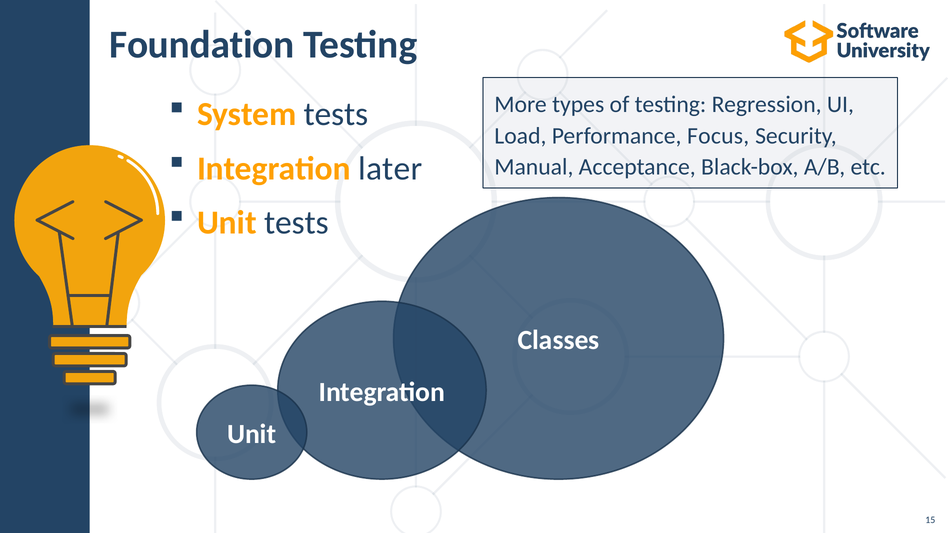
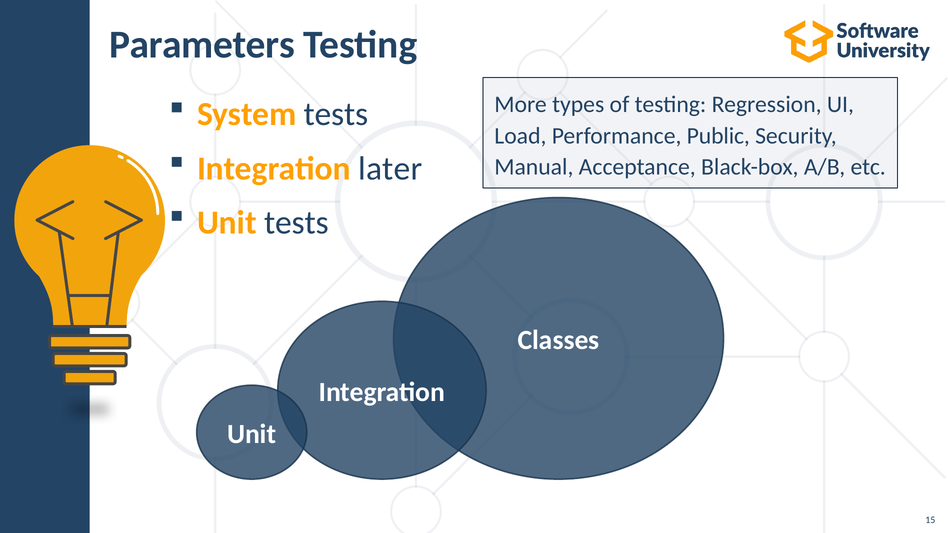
Foundation: Foundation -> Parameters
Focus: Focus -> Public
